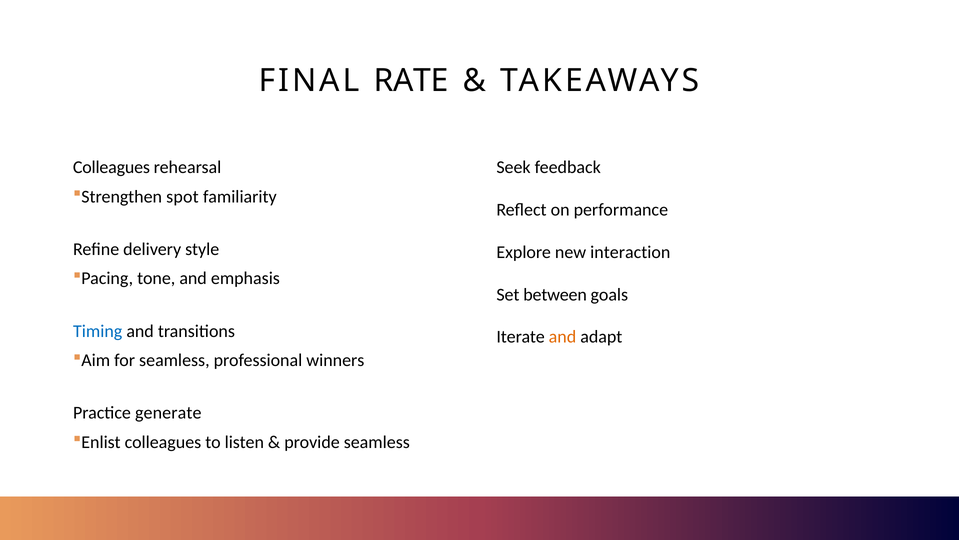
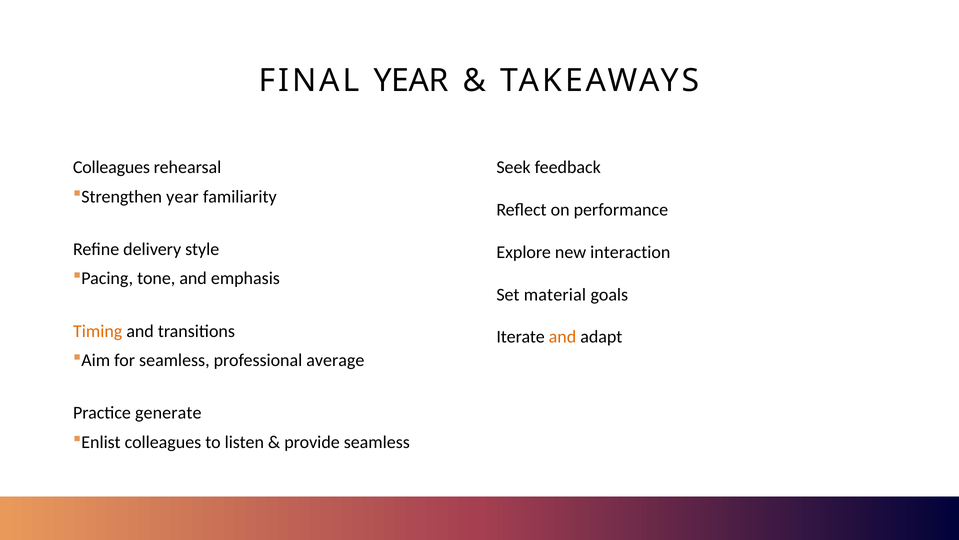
FINAL RATE: RATE -> YEAR
spot at (182, 196): spot -> year
between: between -> material
Timing colour: blue -> orange
winners: winners -> average
